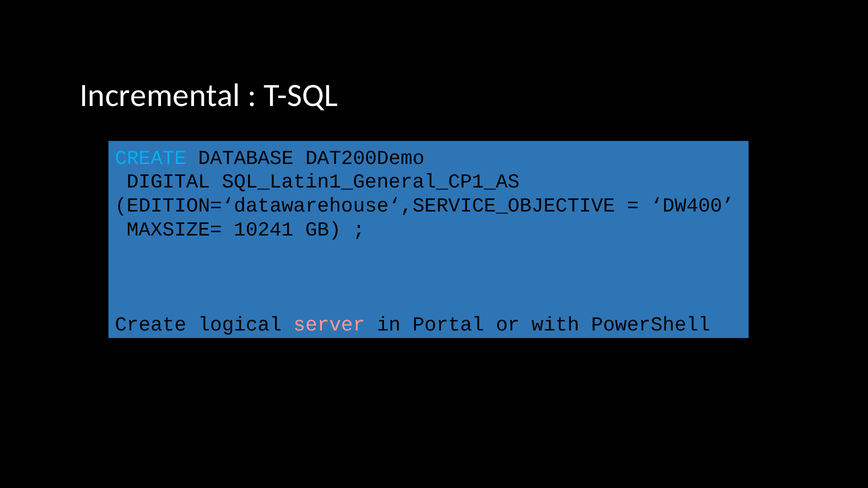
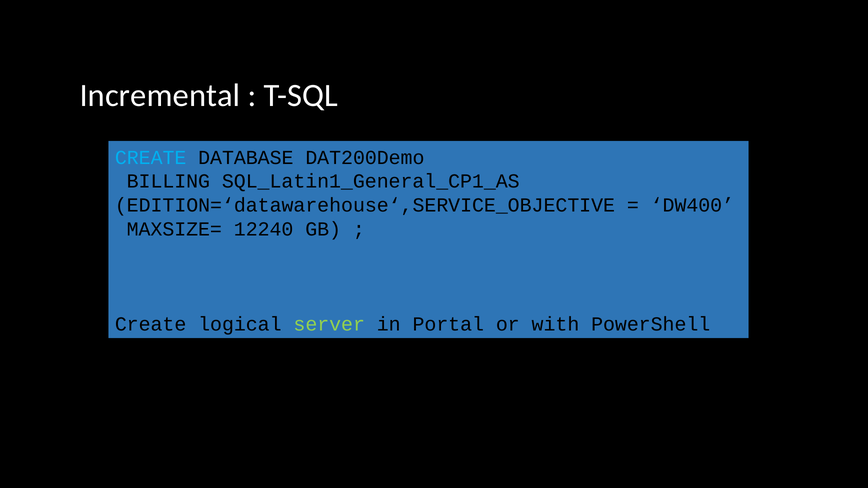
DIGITAL: DIGITAL -> BILLING
10241: 10241 -> 12240
server colour: pink -> light green
